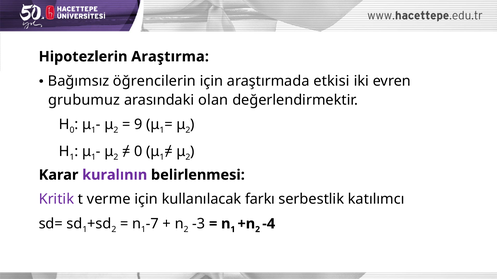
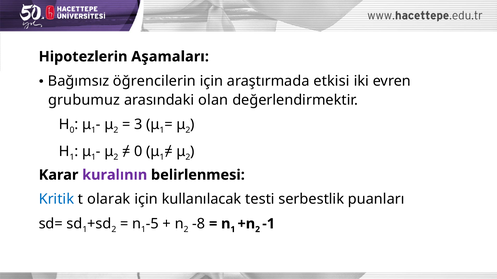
Araştırma: Araştırma -> Aşamaları
9: 9 -> 3
Kritik colour: purple -> blue
verme: verme -> olarak
farkı: farkı -> testi
katılımcı: katılımcı -> puanları
-7: -7 -> -5
-3: -3 -> -8
-4: -4 -> -1
